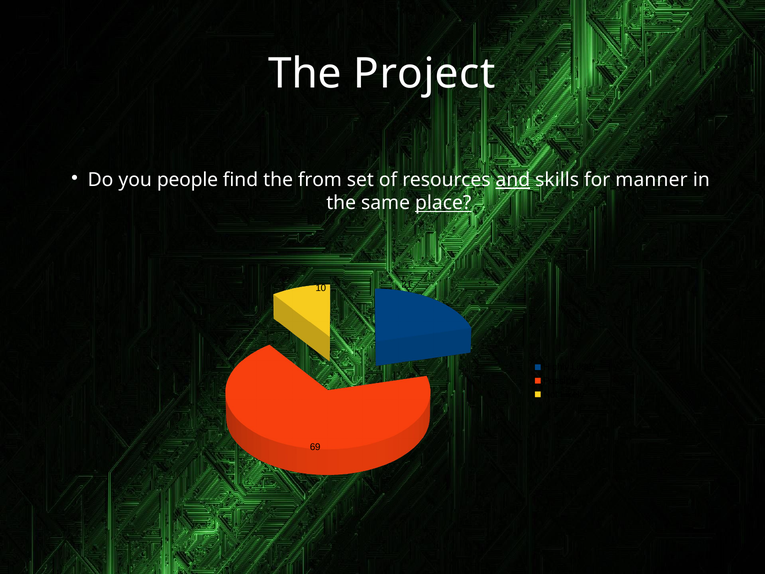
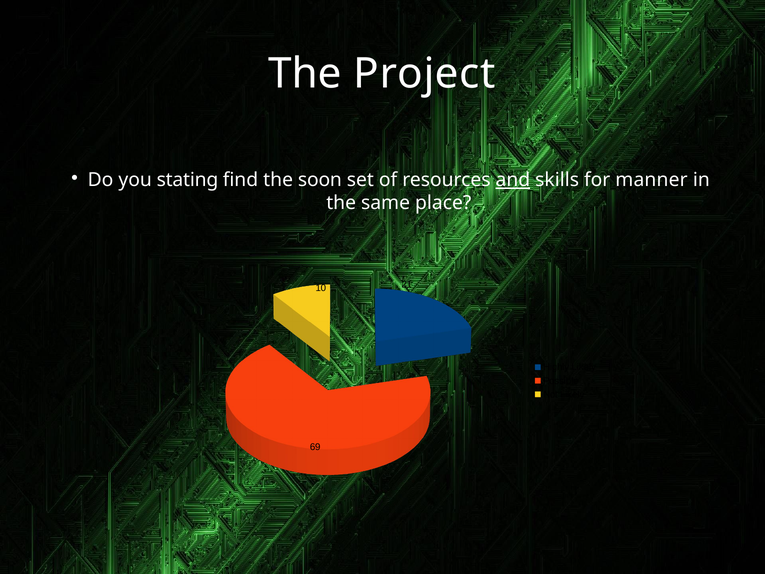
people: people -> stating
from: from -> soon
place underline: present -> none
